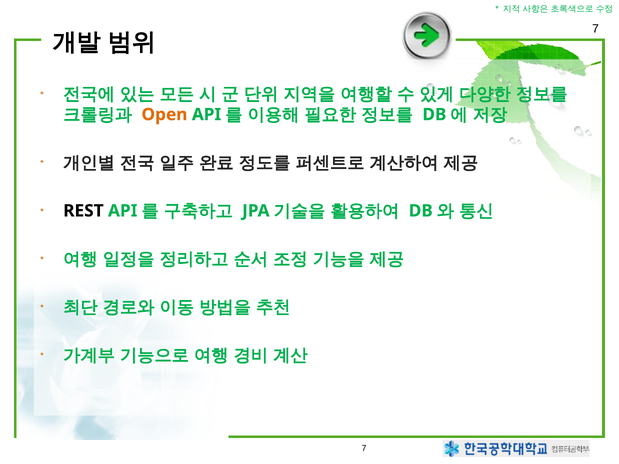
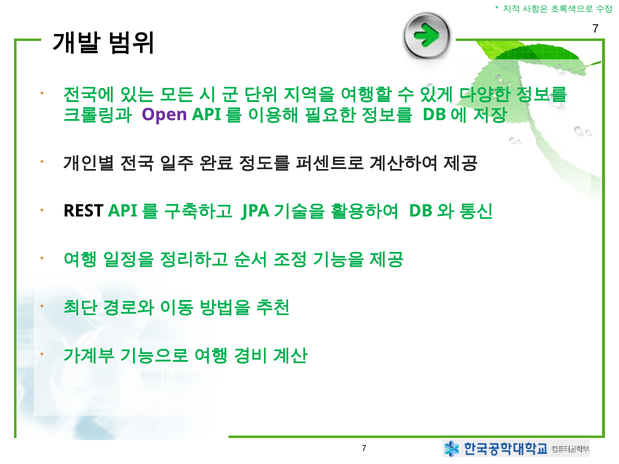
Open colour: orange -> purple
